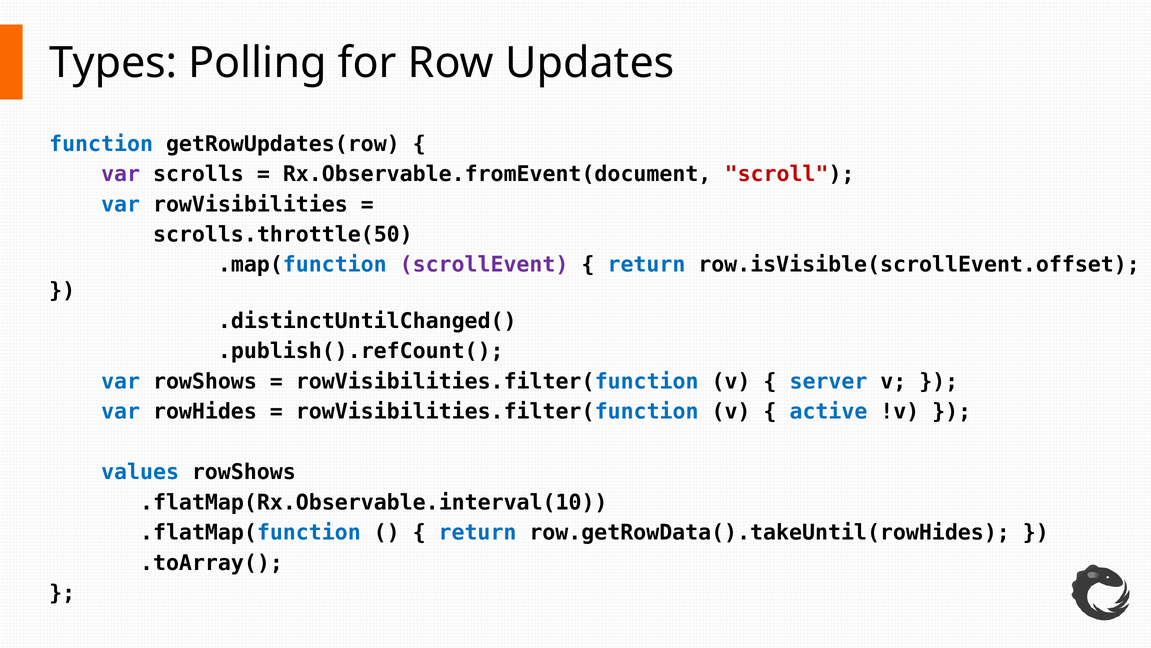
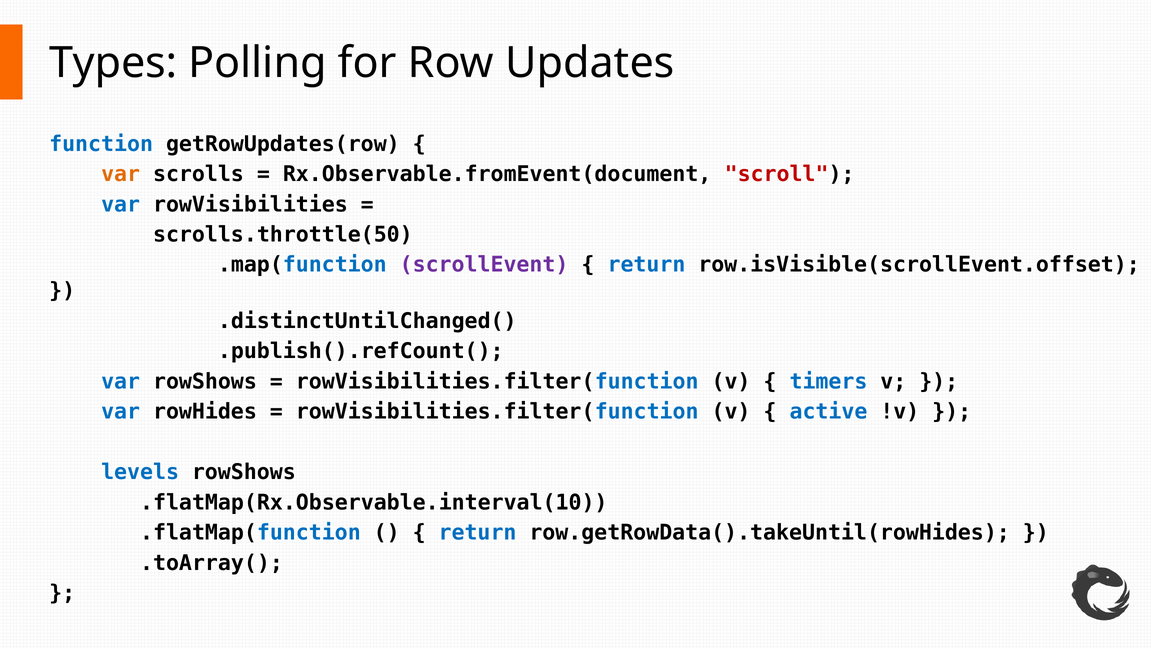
var at (121, 174) colour: purple -> orange
server: server -> timers
values: values -> levels
